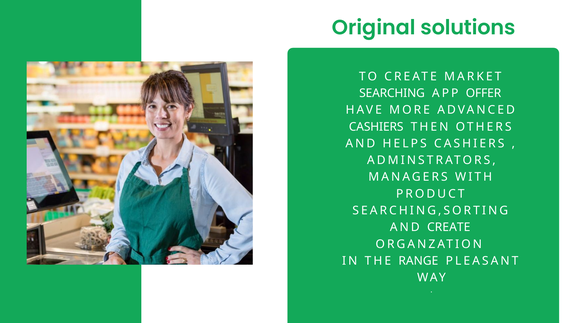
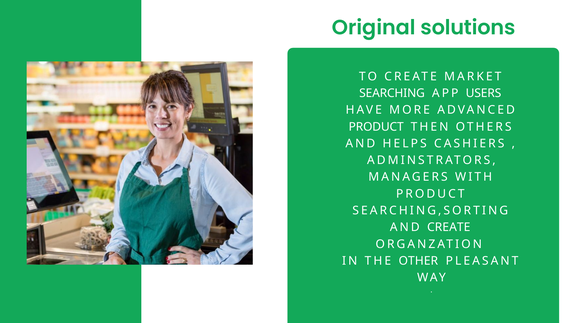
OFFER: OFFER -> USERS
CASHIERS at (376, 127): CASHIERS -> PRODUCT
RANGE: RANGE -> OTHER
